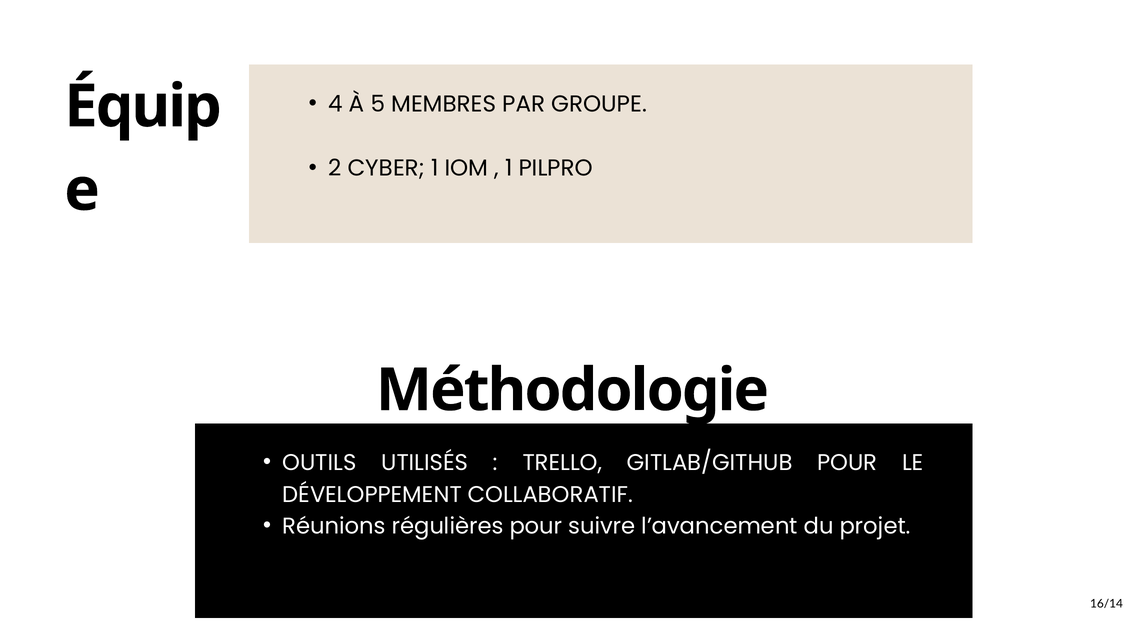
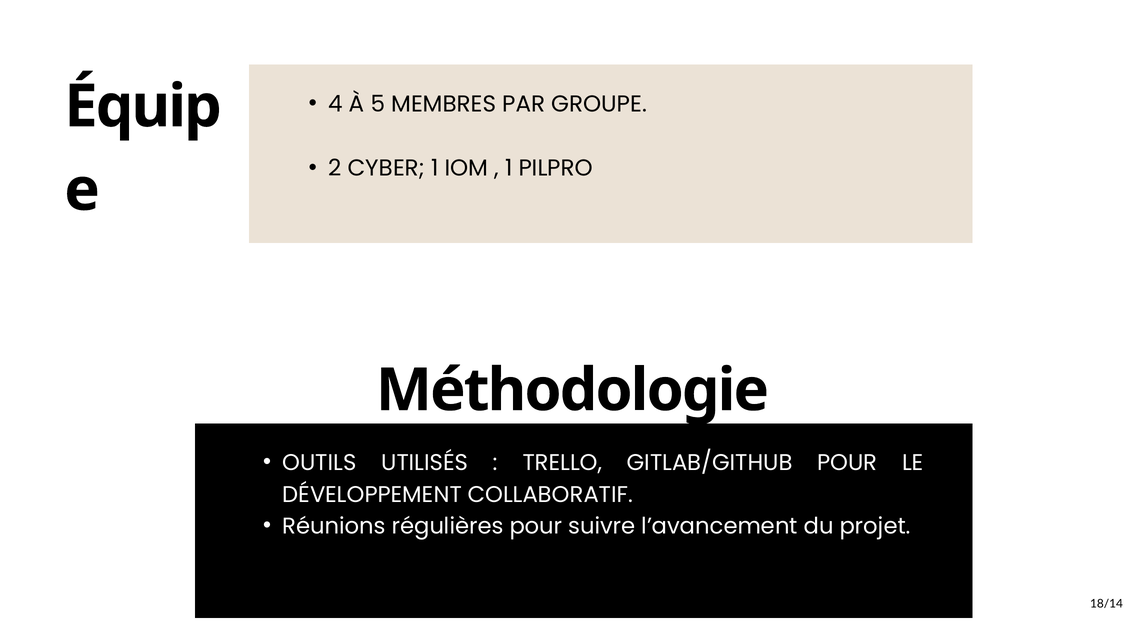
16/14: 16/14 -> 18/14
